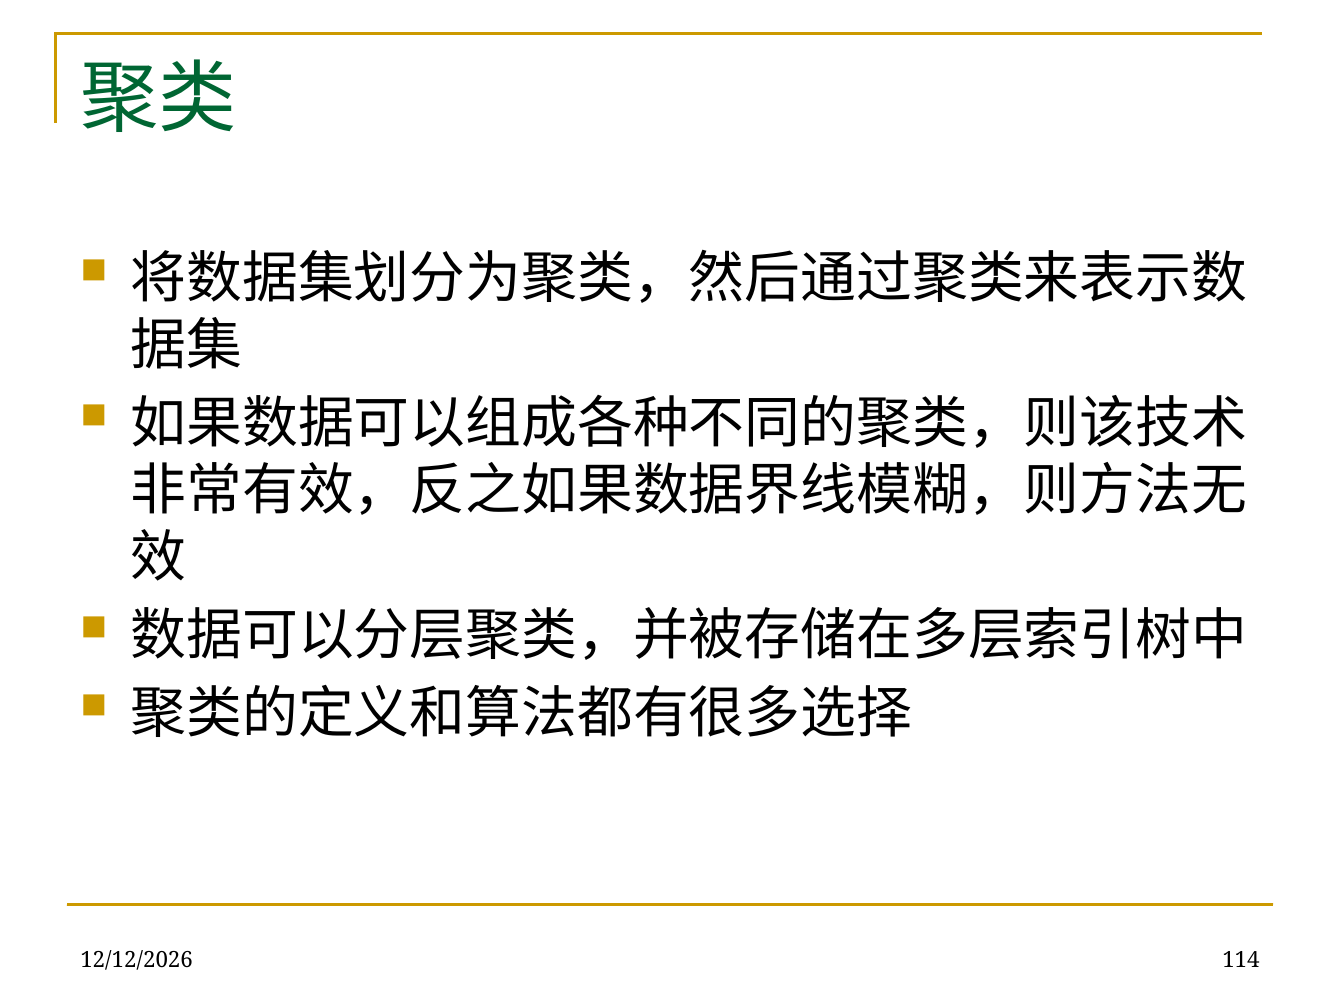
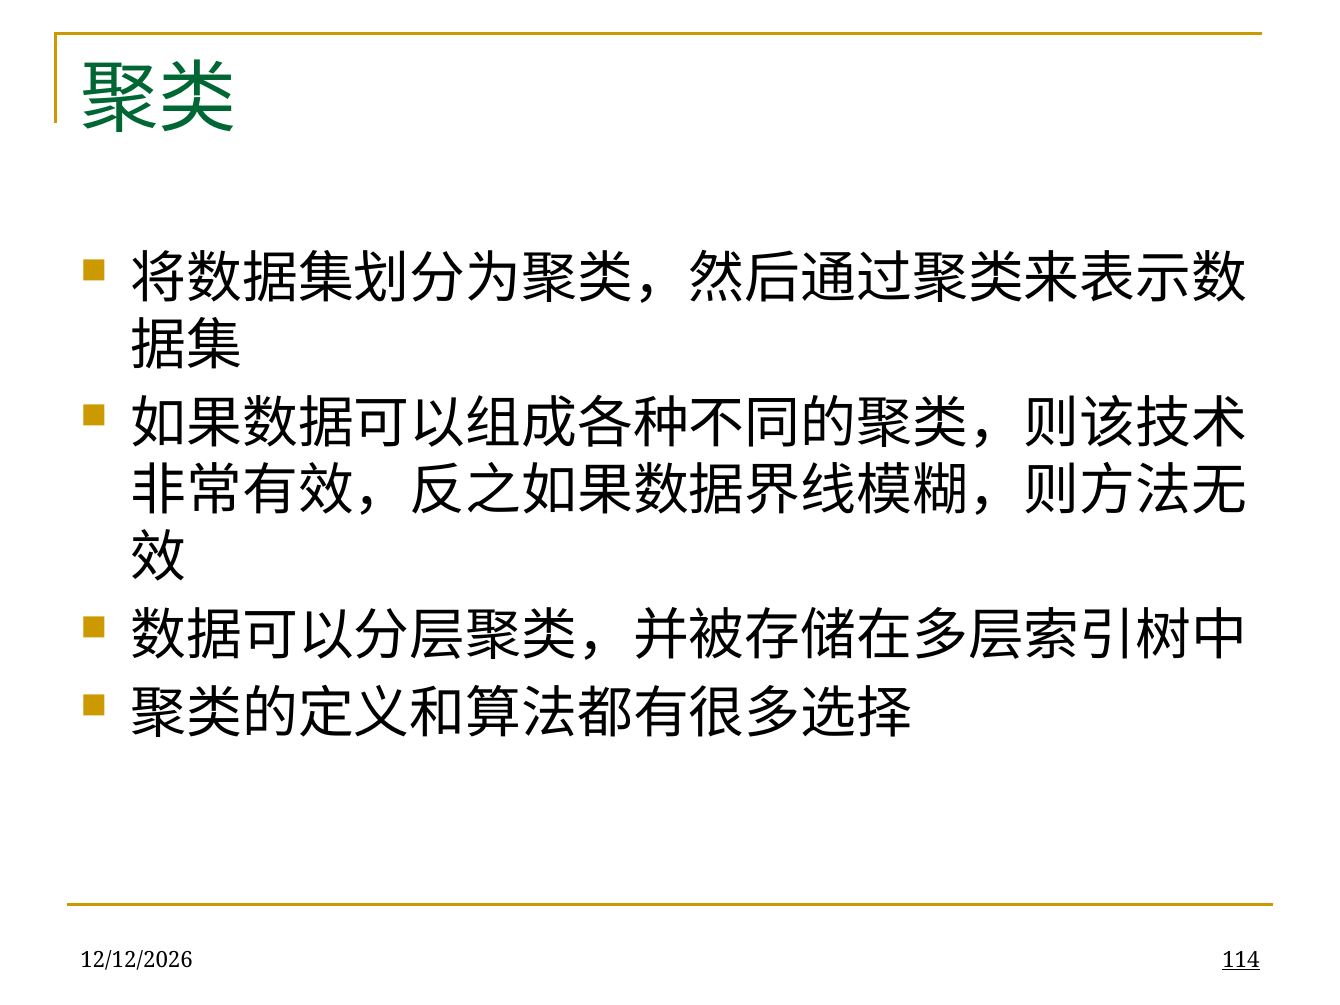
114 underline: none -> present
